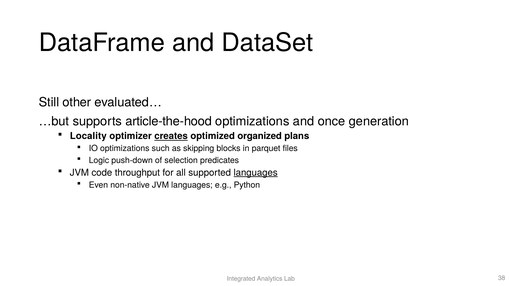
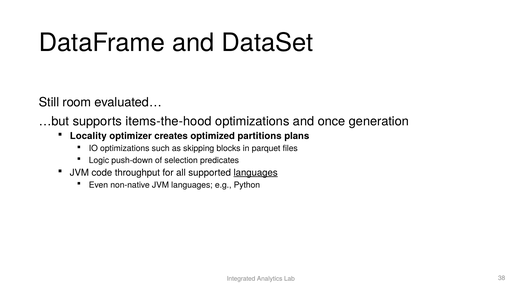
other: other -> room
article-the-hood: article-the-hood -> items-the-hood
creates underline: present -> none
organized: organized -> partitions
